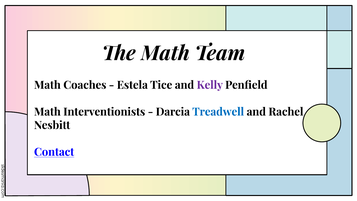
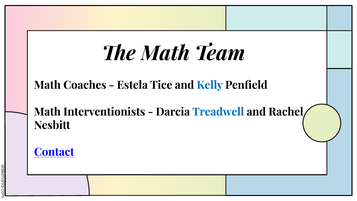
Kelly colour: purple -> blue
